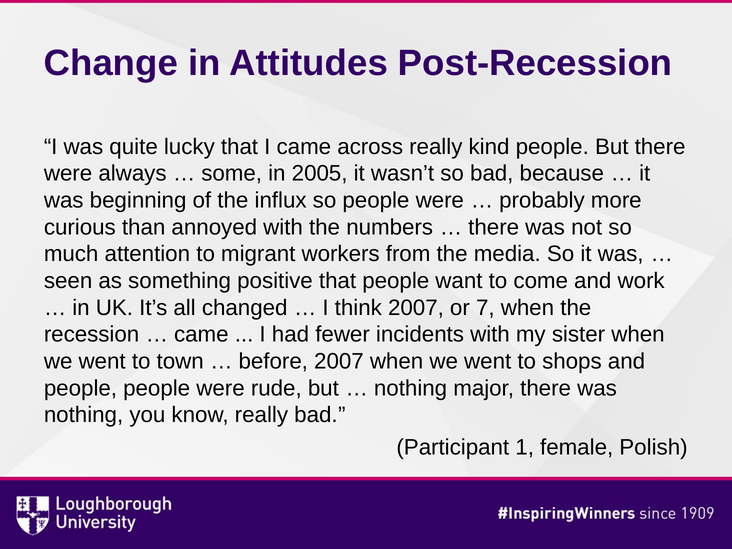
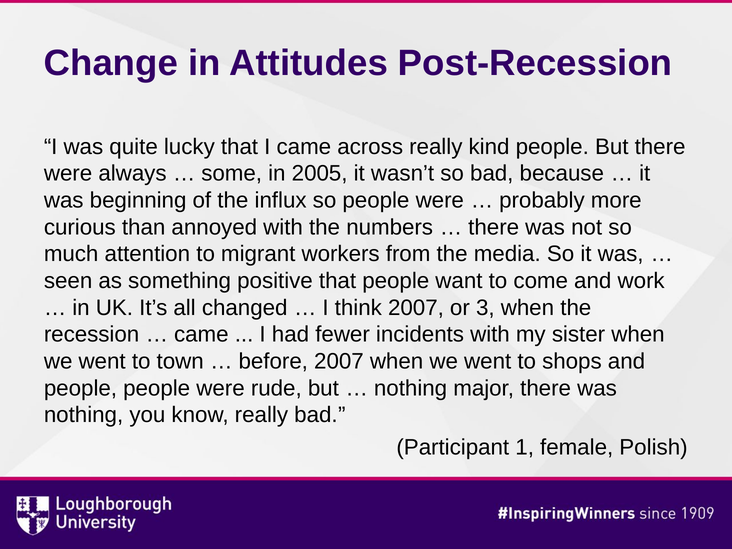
7: 7 -> 3
